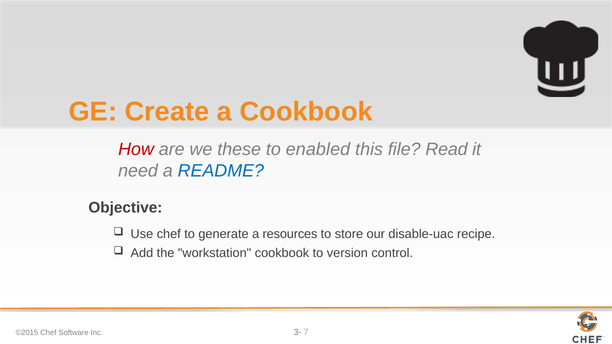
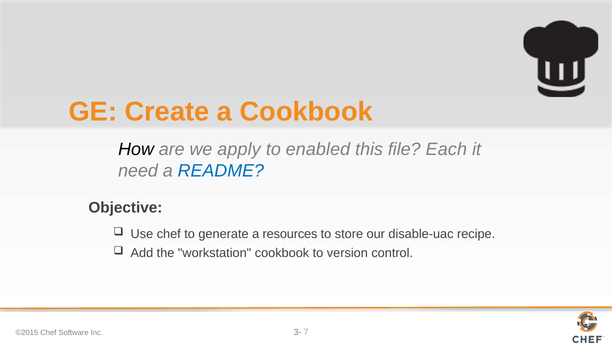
How colour: red -> black
these: these -> apply
Read: Read -> Each
